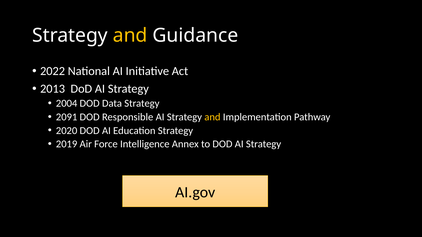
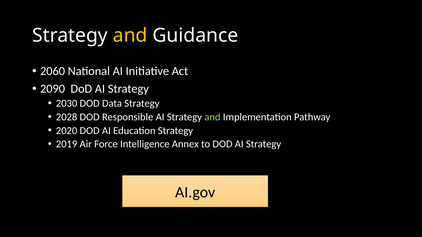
2022: 2022 -> 2060
2013: 2013 -> 2090
2004: 2004 -> 2030
2091: 2091 -> 2028
and at (212, 117) colour: yellow -> light green
